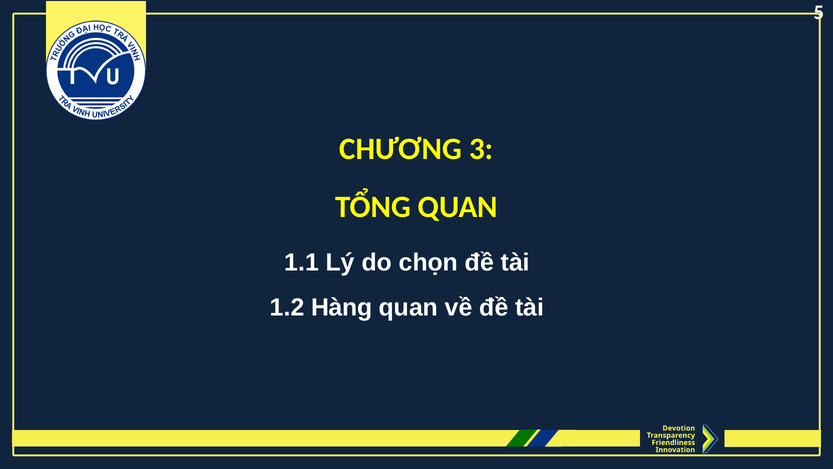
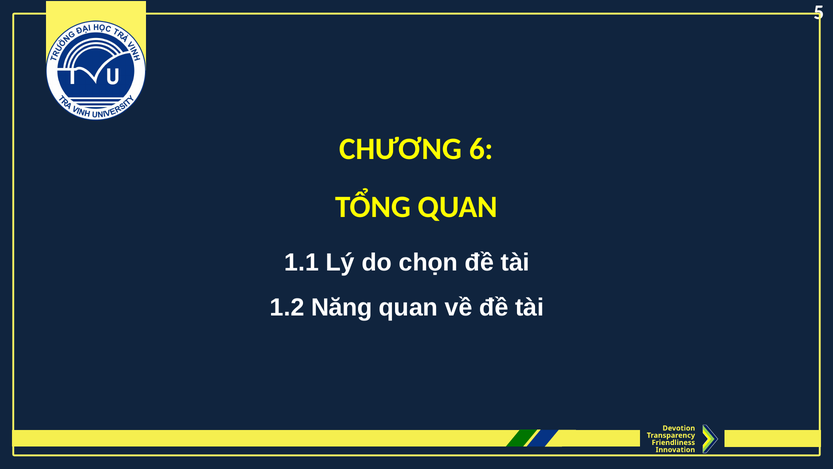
3: 3 -> 6
Hàng: Hàng -> Năng
